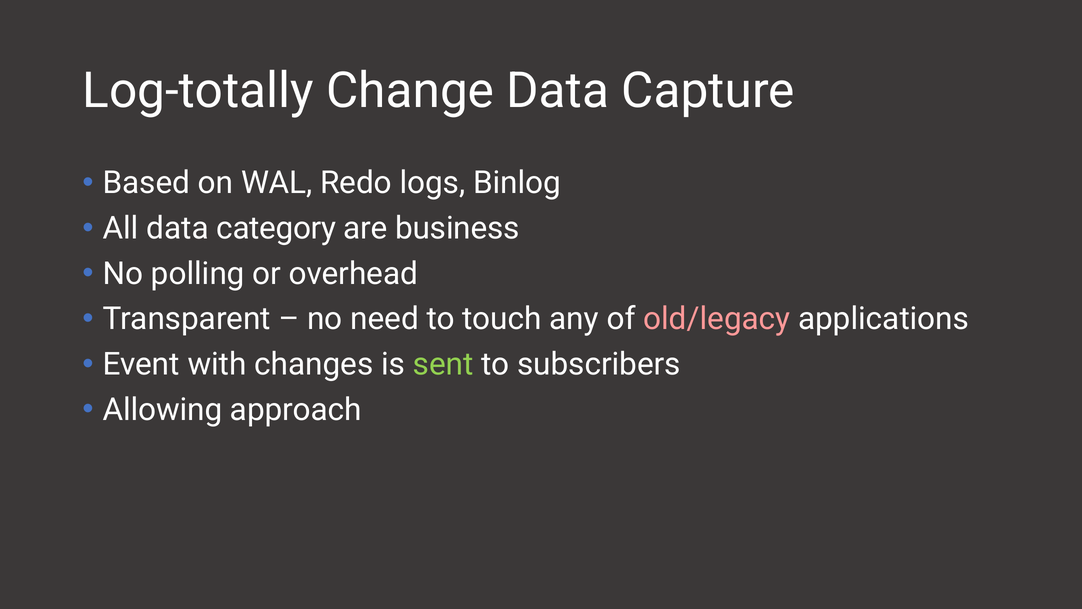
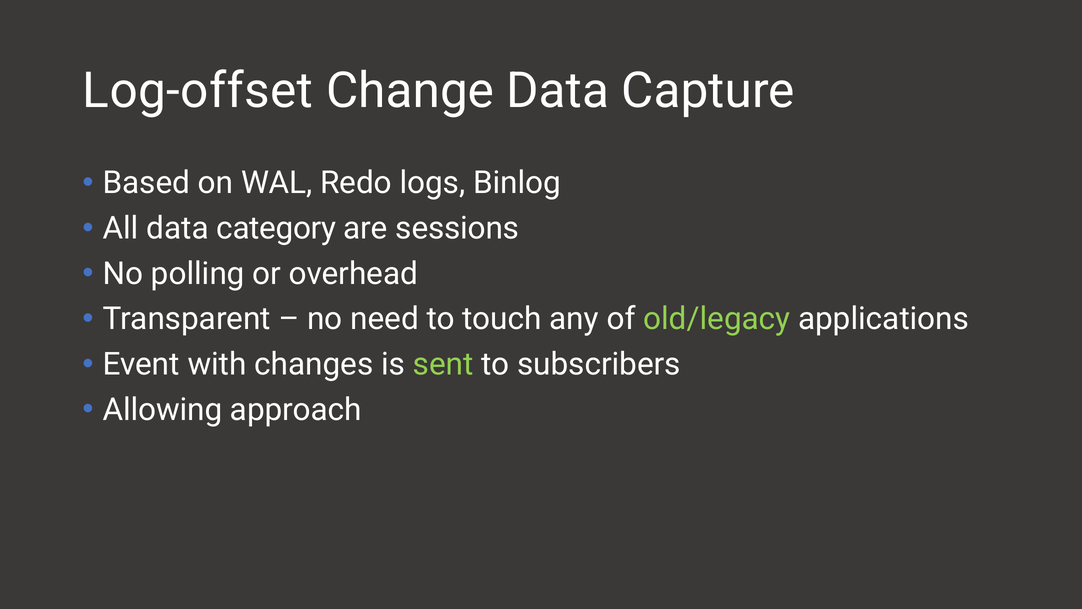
Log-totally: Log-totally -> Log-offset
business: business -> sessions
old/legacy colour: pink -> light green
